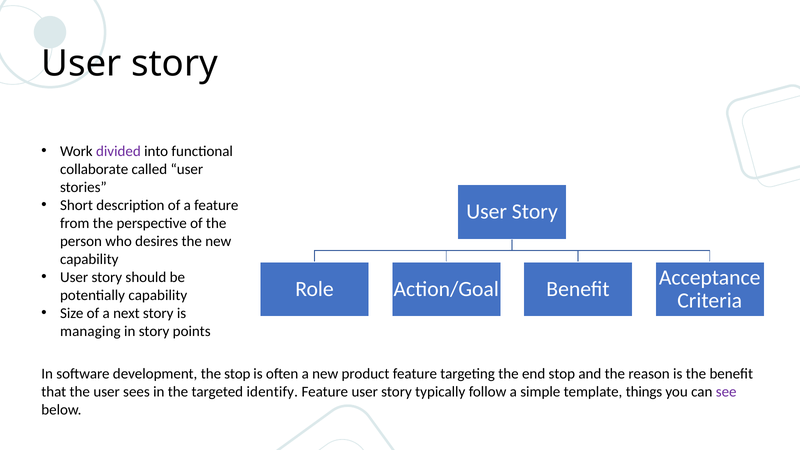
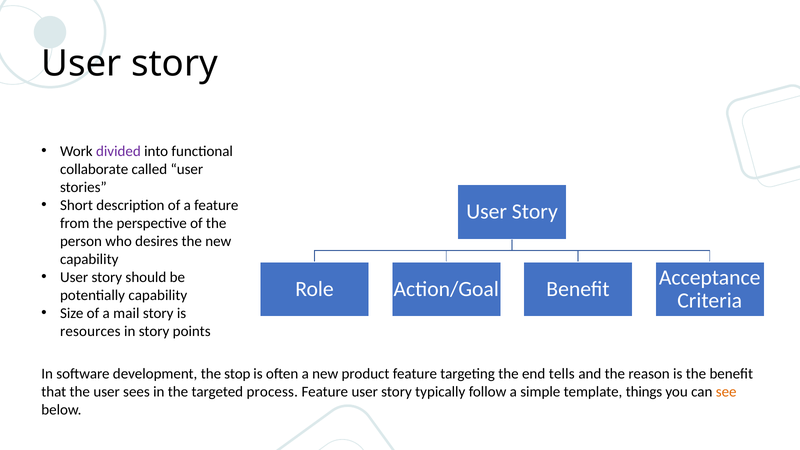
next: next -> mail
managing: managing -> resources
end stop: stop -> tells
identify: identify -> process
see colour: purple -> orange
